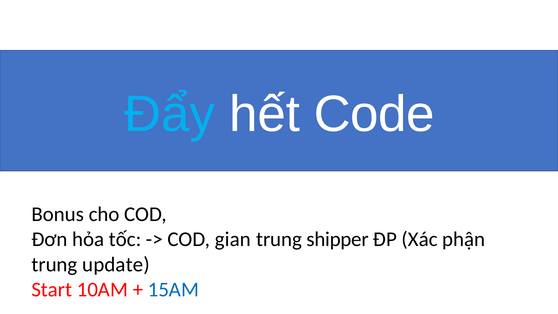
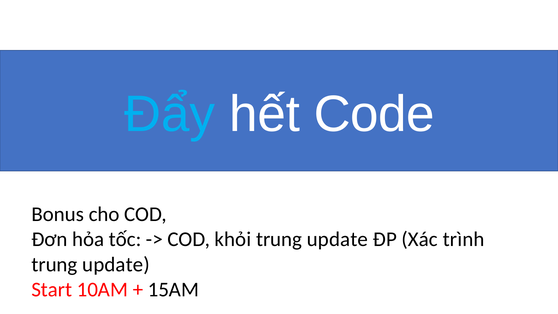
gian: gian -> khỏi
shipper at (338, 239): shipper -> update
phận: phận -> trình
15AM colour: blue -> black
